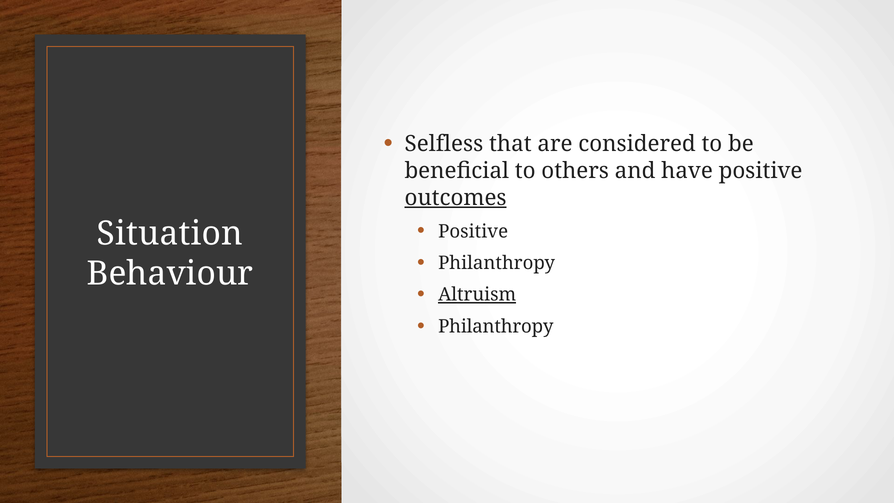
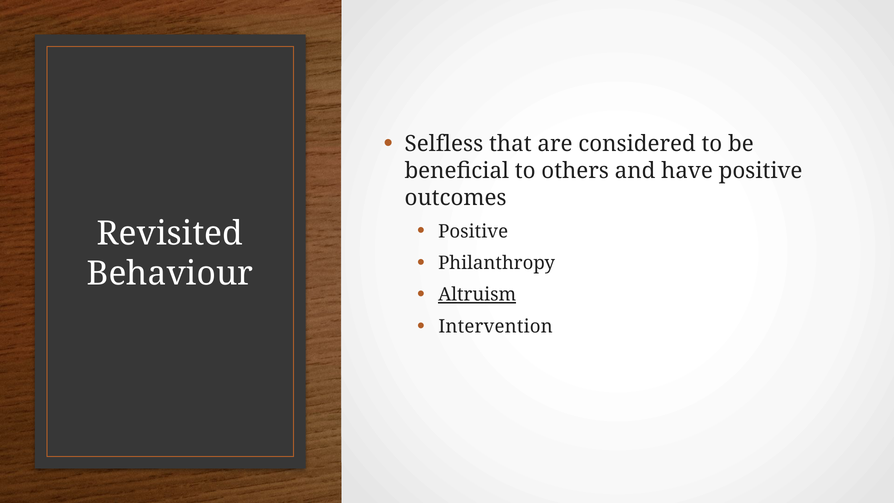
outcomes underline: present -> none
Situation: Situation -> Revisited
Philanthropy at (496, 326): Philanthropy -> Intervention
